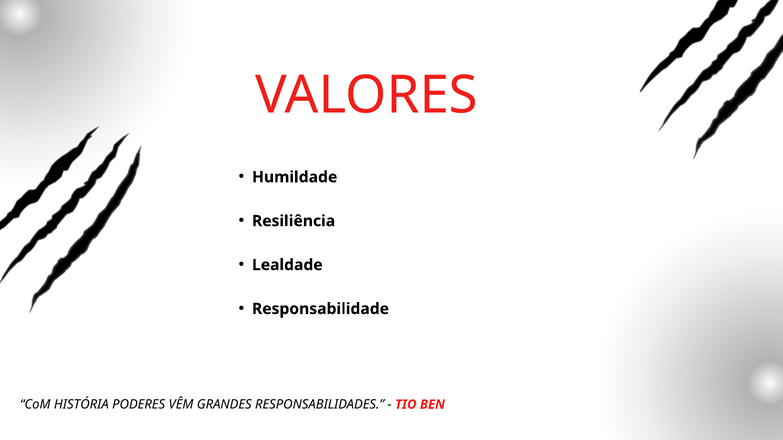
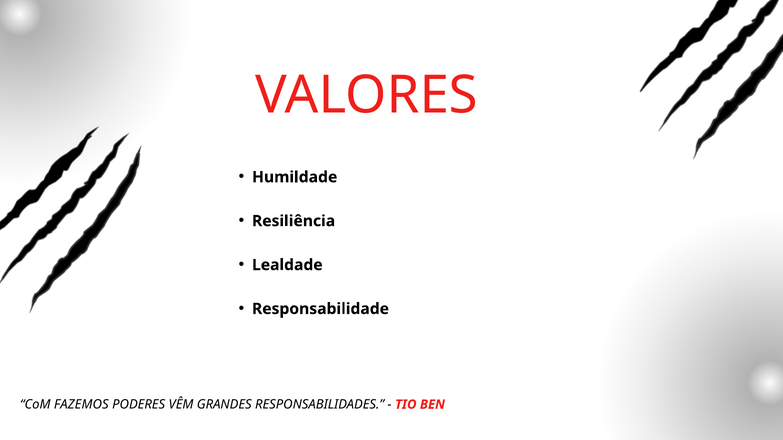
HISTÓRIA: HISTÓRIA -> FAZEMOS
